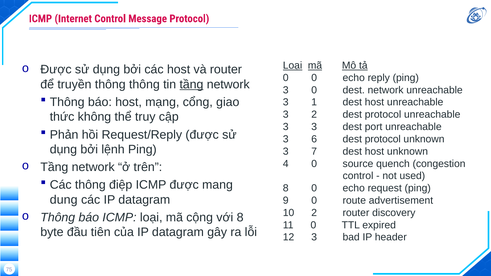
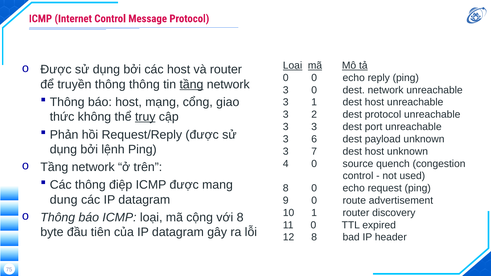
truy underline: none -> present
6 dest protocol: protocol -> payload
10 2: 2 -> 1
12 3: 3 -> 8
